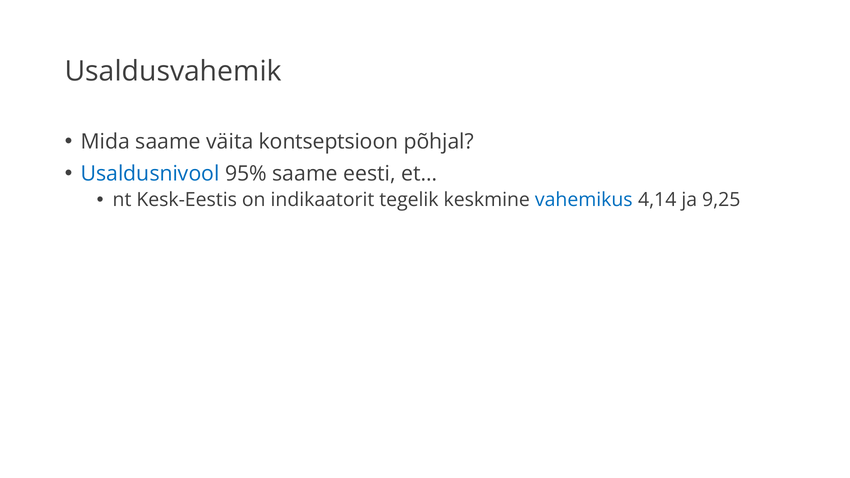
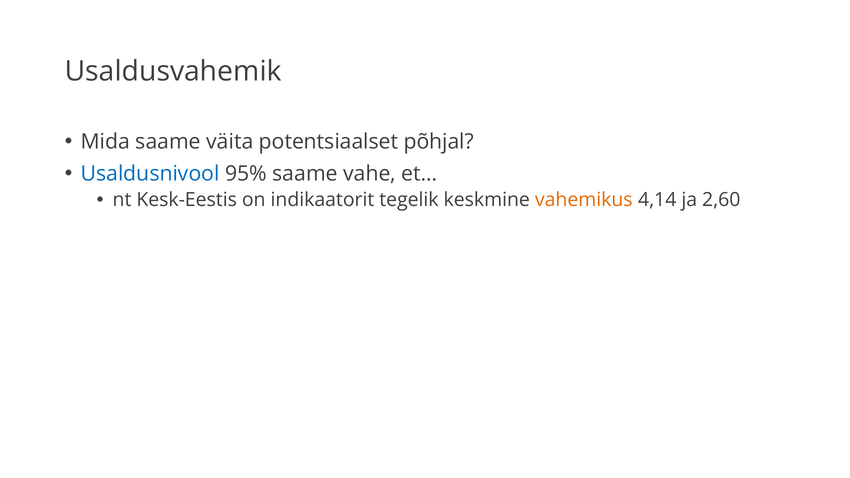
kontseptsioon: kontseptsioon -> potentsiaalset
eesti: eesti -> vahe
vahemikus colour: blue -> orange
9,25: 9,25 -> 2,60
